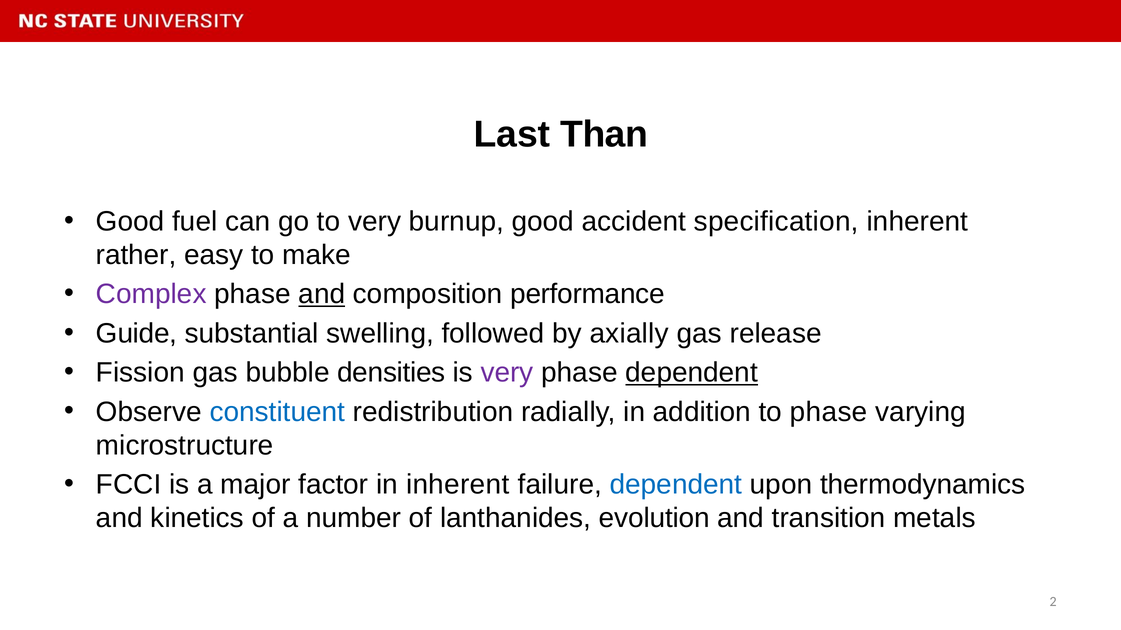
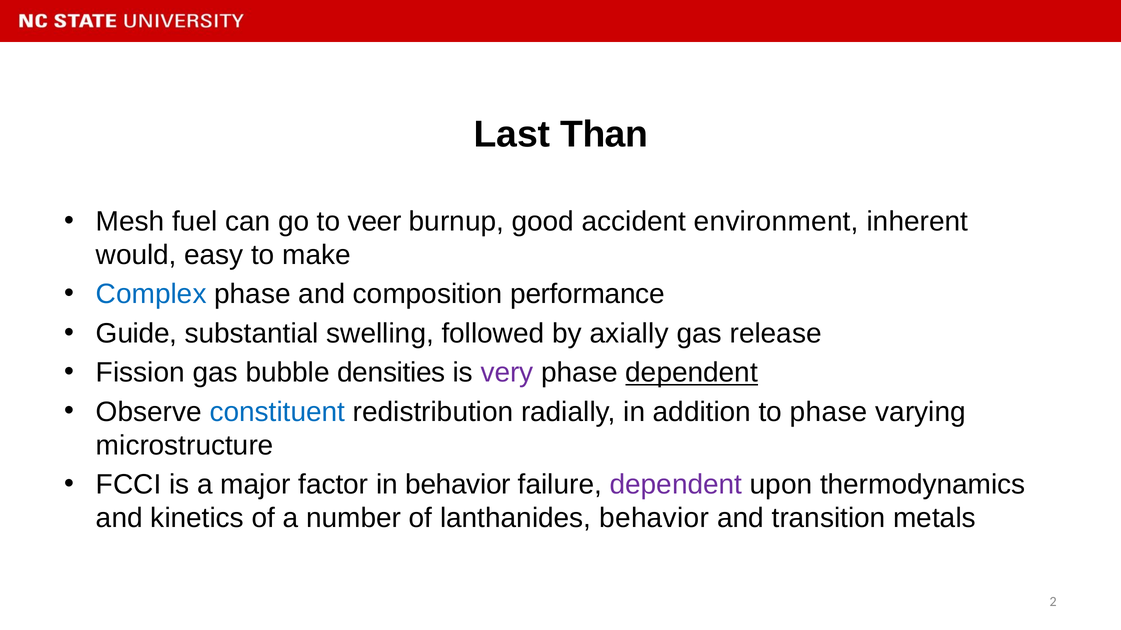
Good at (130, 222): Good -> Mesh
to very: very -> veer
specification: specification -> environment
rather: rather -> would
Complex colour: purple -> blue
and at (322, 294) underline: present -> none
in inherent: inherent -> behavior
dependent at (676, 485) colour: blue -> purple
lanthanides evolution: evolution -> behavior
